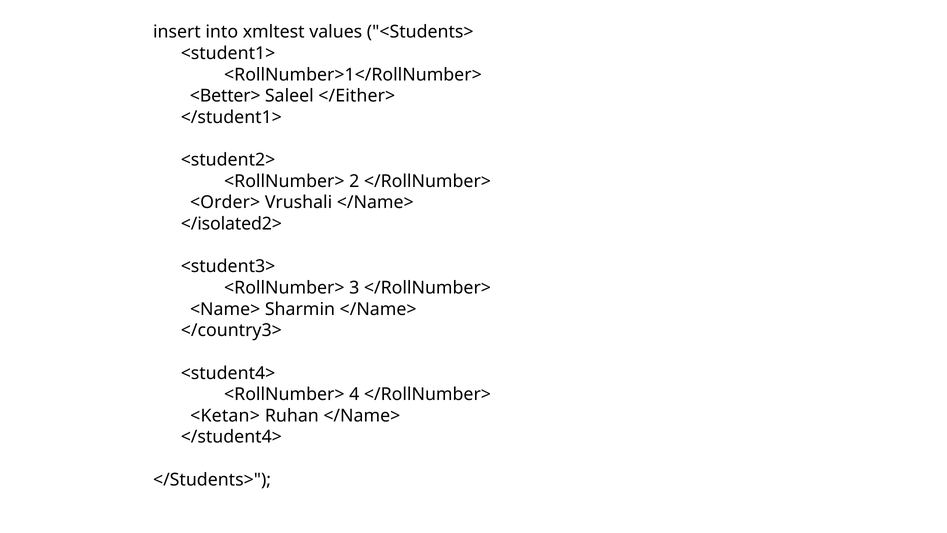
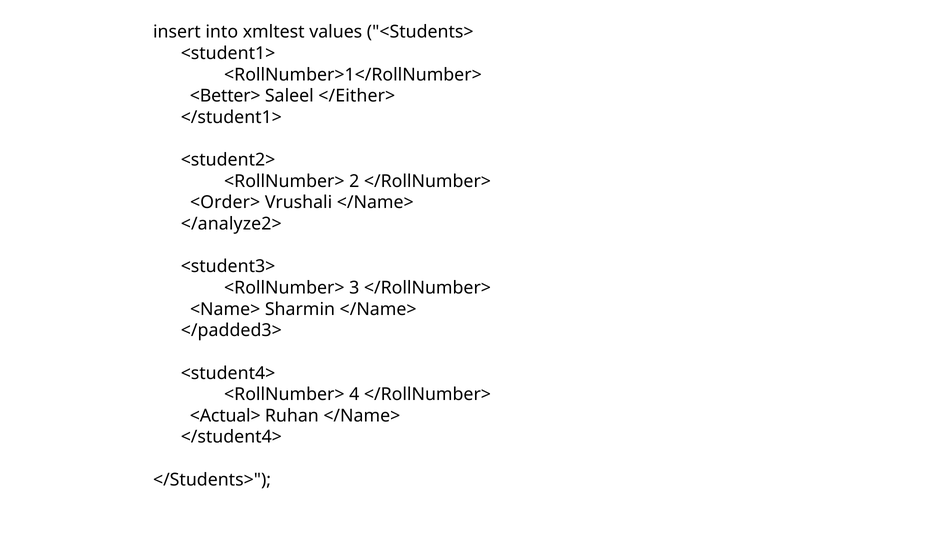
</isolated2>: </isolated2> -> </analyze2>
</country3>: </country3> -> </padded3>
<Ketan>: <Ketan> -> <Actual>
